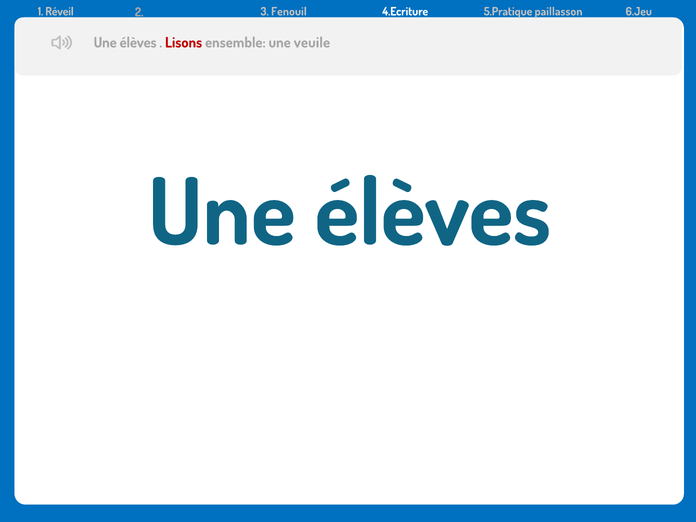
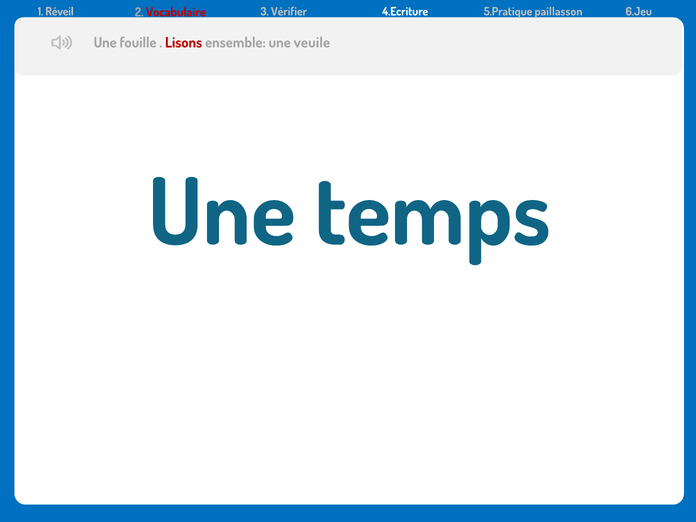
Vocabulaire colour: blue -> red
Fenouil: Fenouil -> Vérifier
élèves at (138, 43): élèves -> fouille
élèves at (433, 214): élèves -> temps
